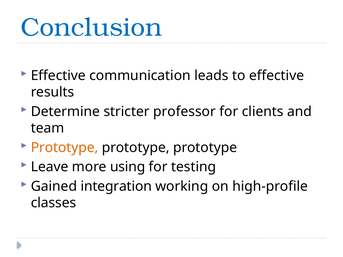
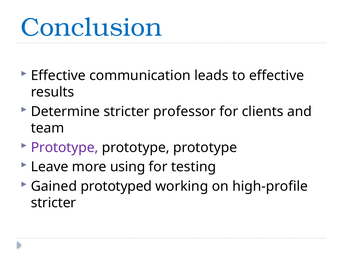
Prototype at (65, 148) colour: orange -> purple
integration: integration -> prototyped
classes at (53, 203): classes -> stricter
